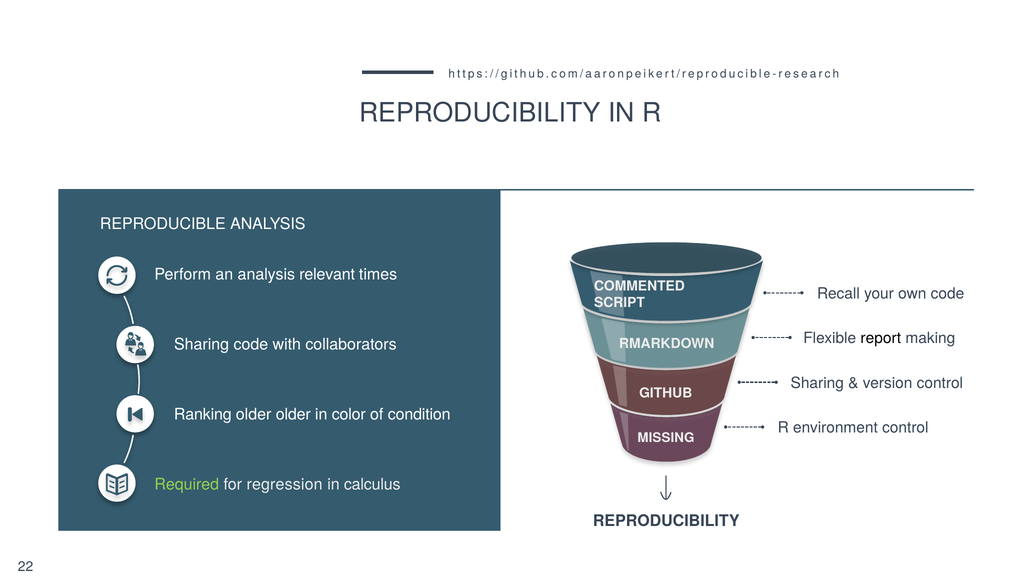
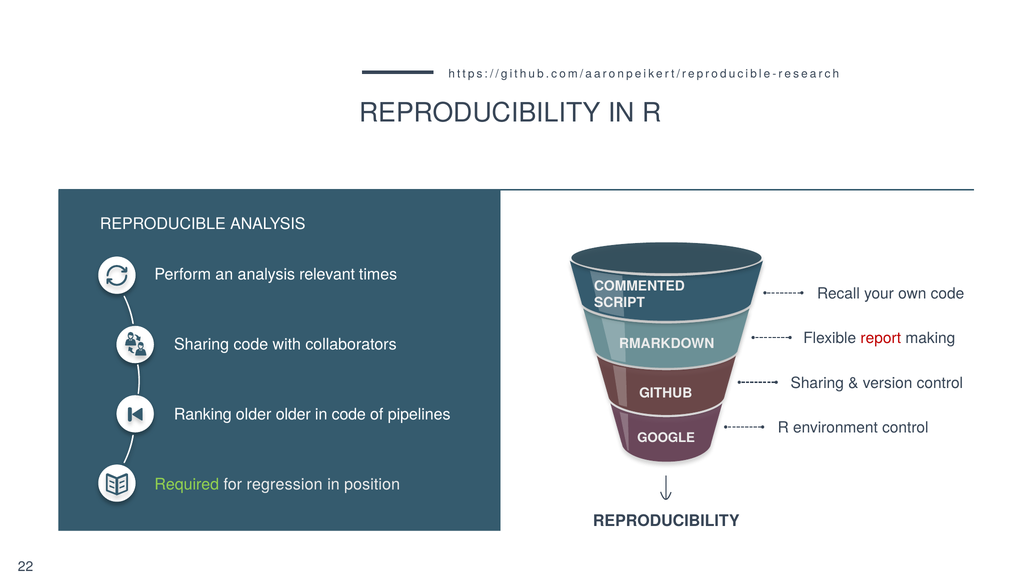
report colour: black -> red
in color: color -> code
condition: condition -> pipelines
MISSING: MISSING -> GOOGLE
calculus: calculus -> position
